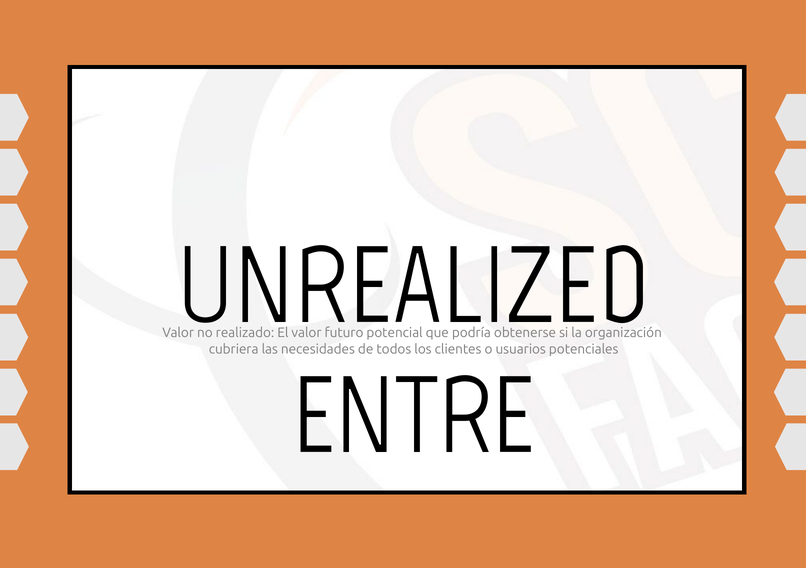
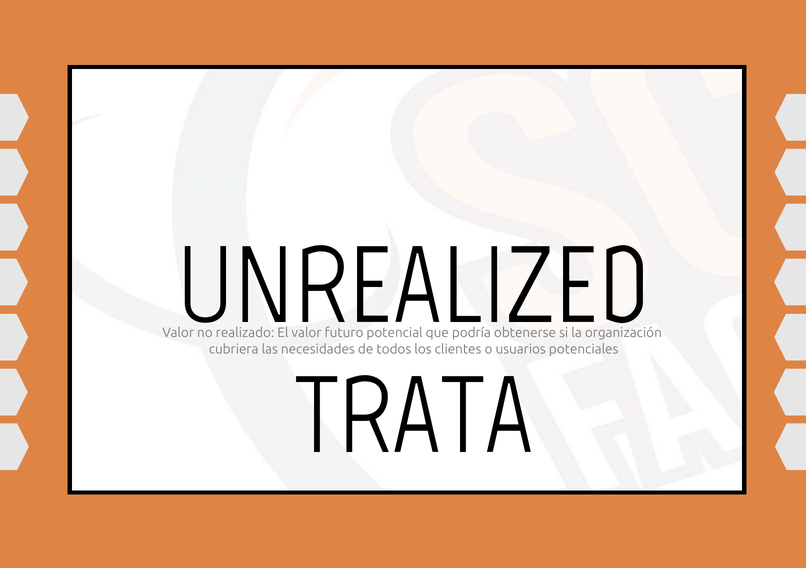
ENTRE: ENTRE -> TRATA
